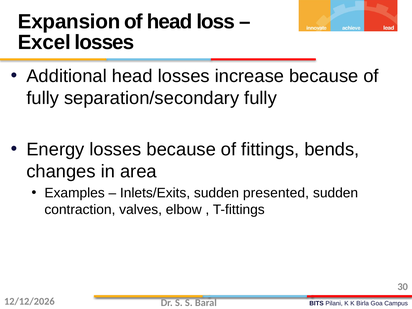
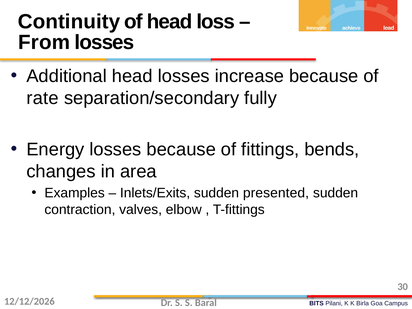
Expansion: Expansion -> Continuity
Excel: Excel -> From
fully at (43, 98): fully -> rate
